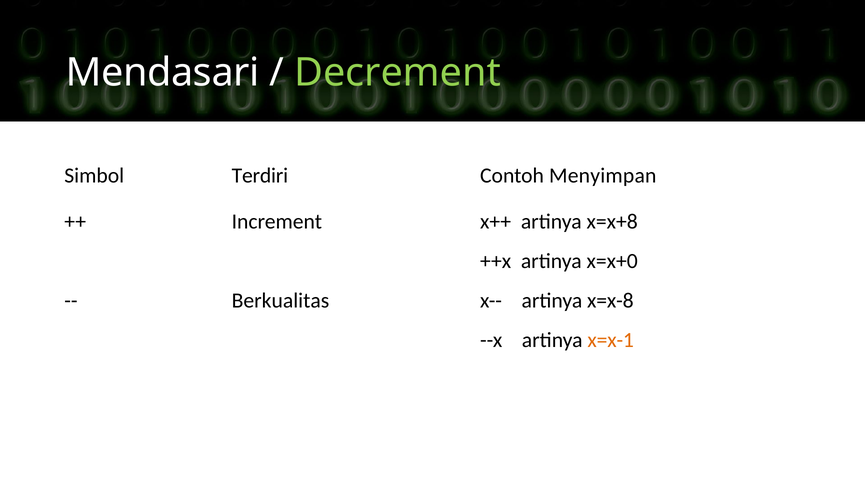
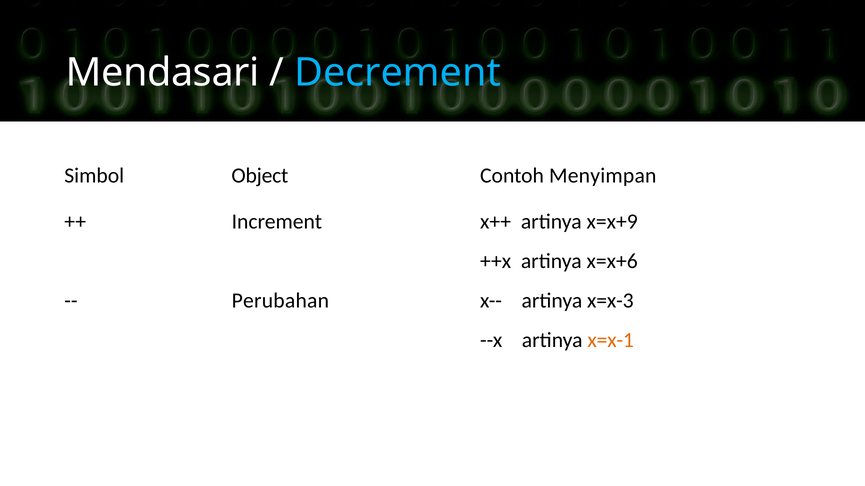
Decrement colour: light green -> light blue
Terdiri: Terdiri -> Object
x=x+8: x=x+8 -> x=x+9
x=x+0: x=x+0 -> x=x+6
Berkualitas: Berkualitas -> Perubahan
x=x-8: x=x-8 -> x=x-3
